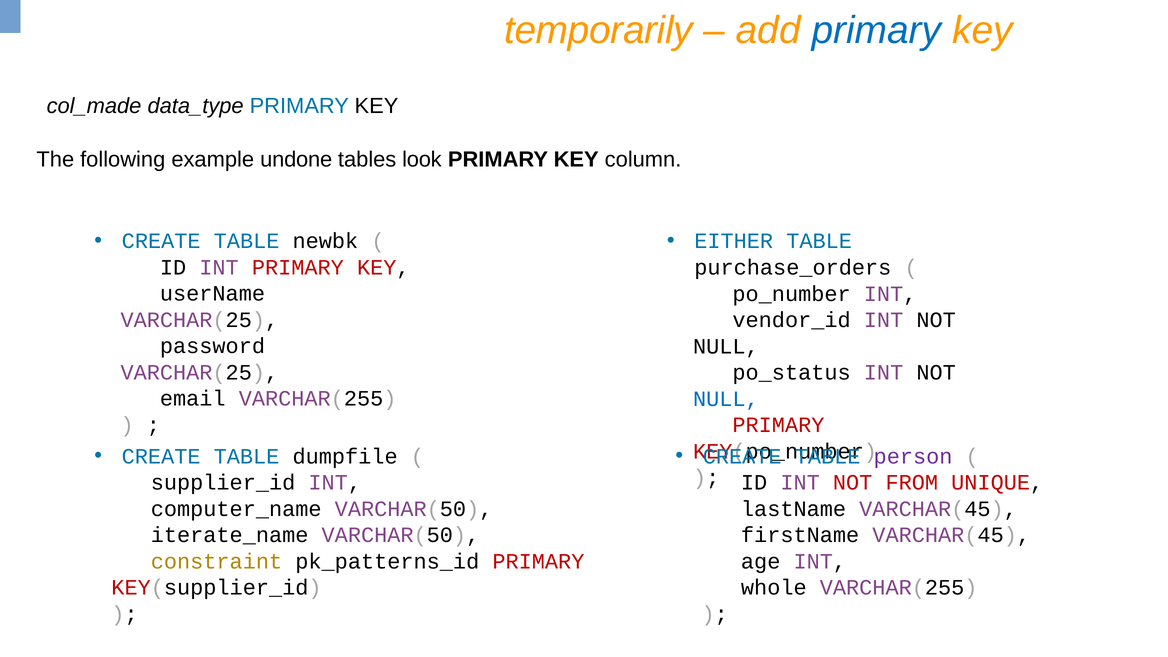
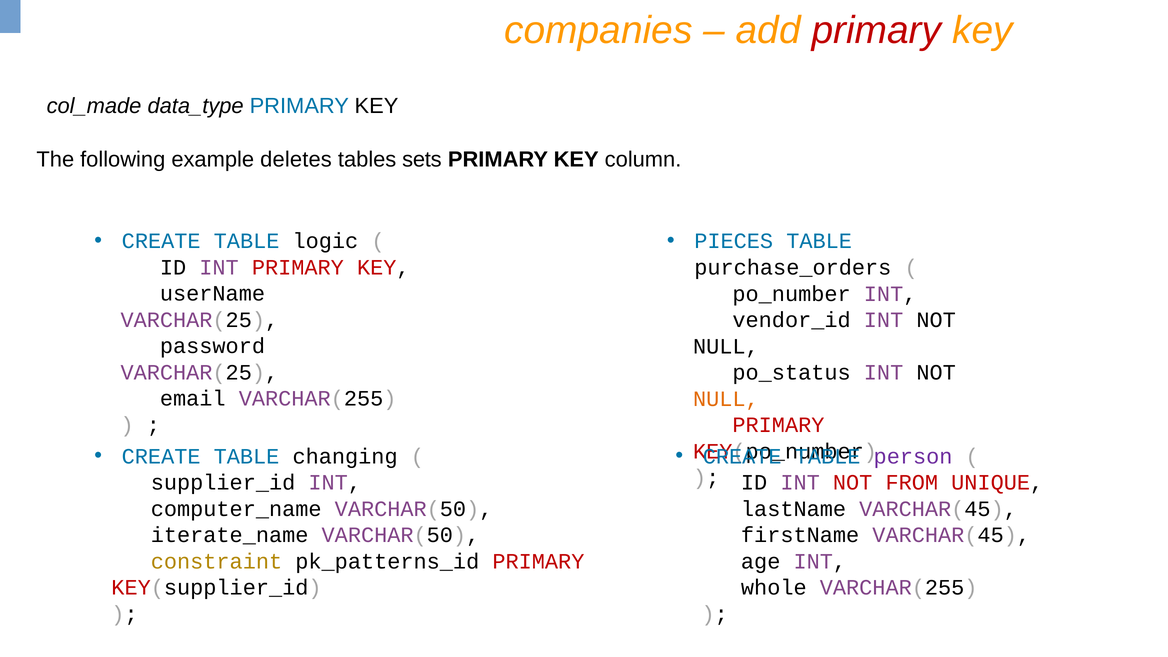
temporarily: temporarily -> companies
primary at (876, 30) colour: blue -> red
undone: undone -> deletes
look: look -> sets
newbk: newbk -> logic
EITHER: EITHER -> PIECES
NULL at (726, 399) colour: blue -> orange
dumpfile: dumpfile -> changing
